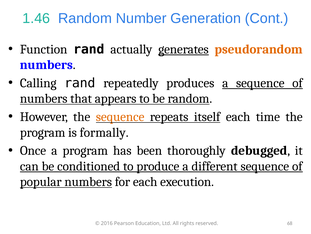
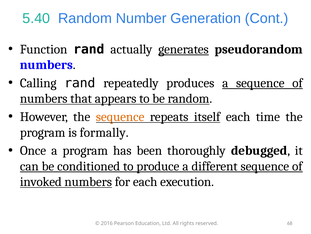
1.46: 1.46 -> 5.40
pseudorandom colour: orange -> black
popular: popular -> invoked
